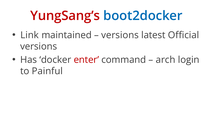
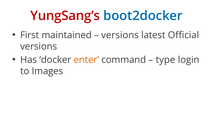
Link: Link -> First
enter colour: red -> orange
arch: arch -> type
Painful: Painful -> Images
